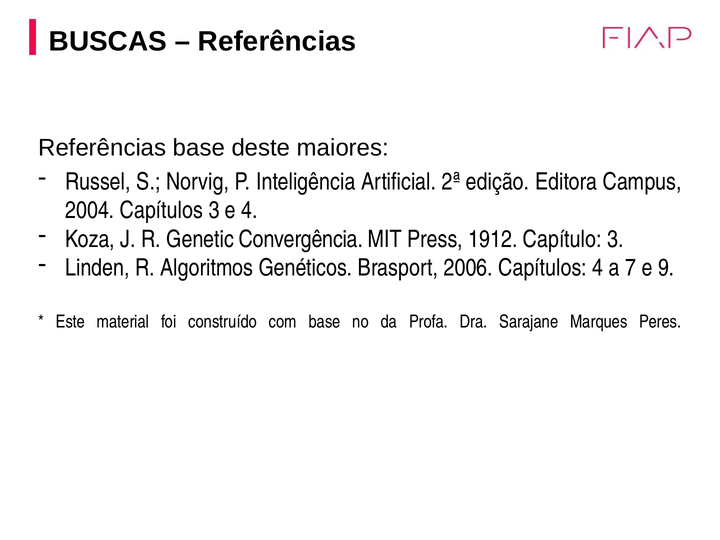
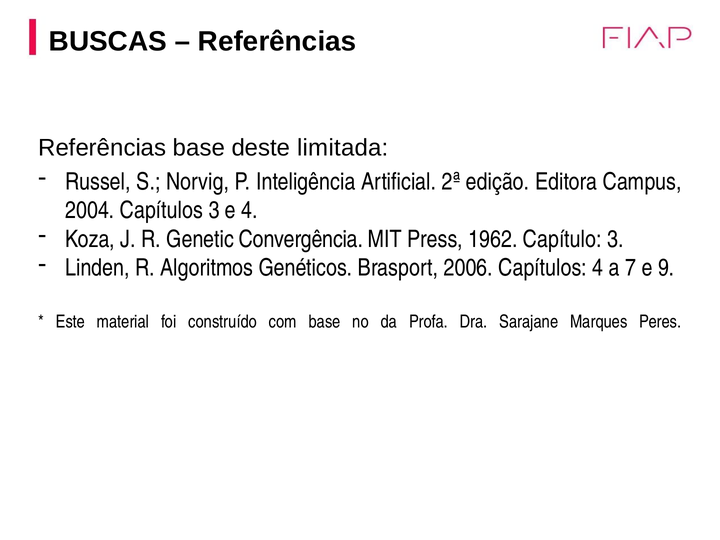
maiores: maiores -> limitada
1912: 1912 -> 1962
